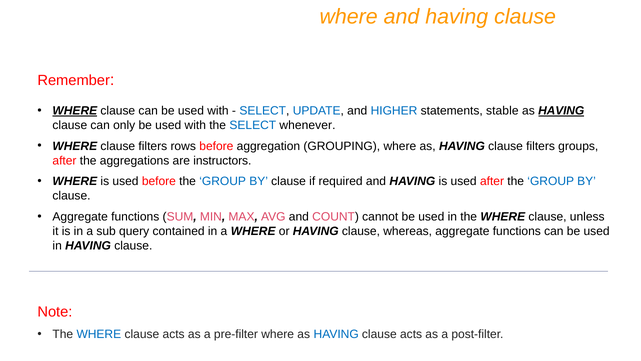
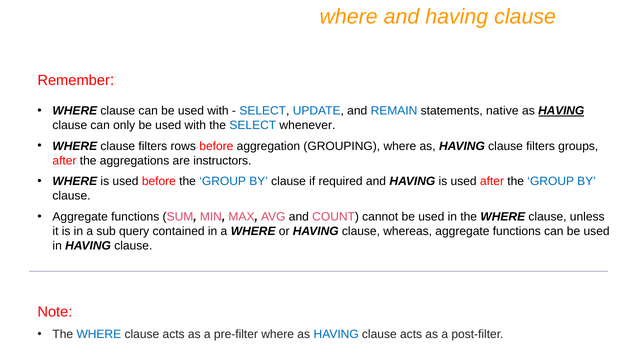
WHERE at (75, 111) underline: present -> none
HIGHER: HIGHER -> REMAIN
stable: stable -> native
